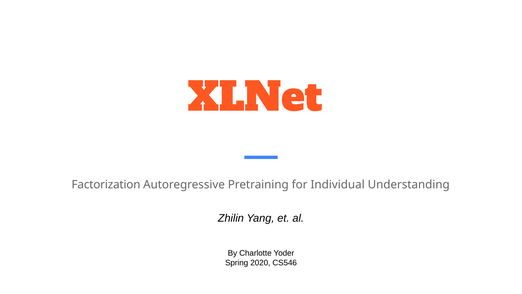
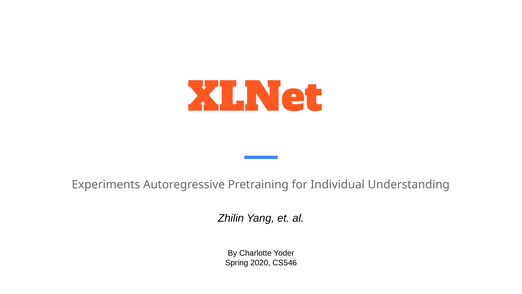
Factorization: Factorization -> Experiments
